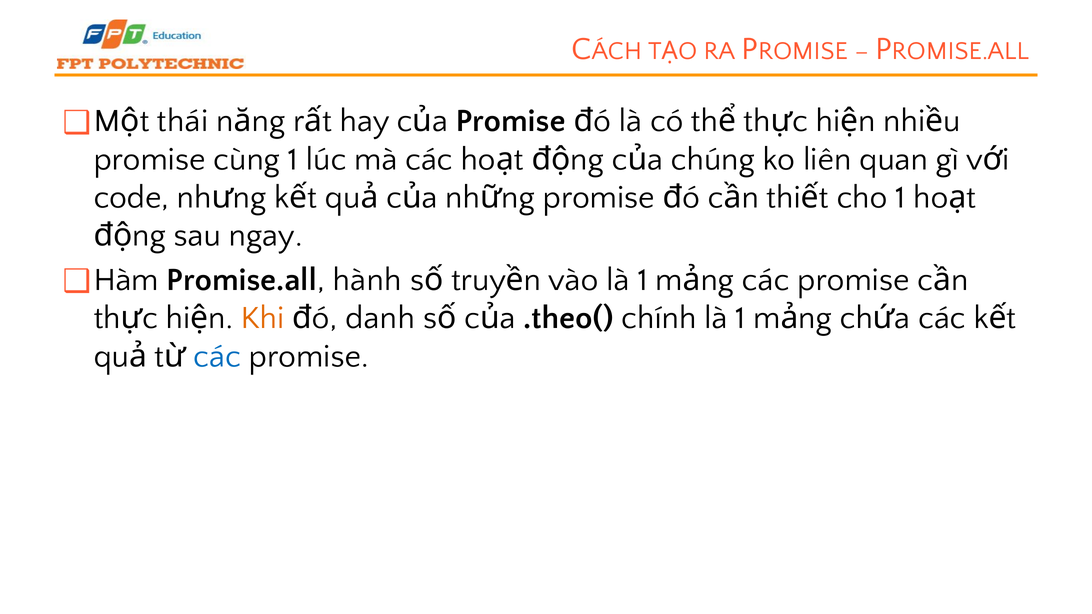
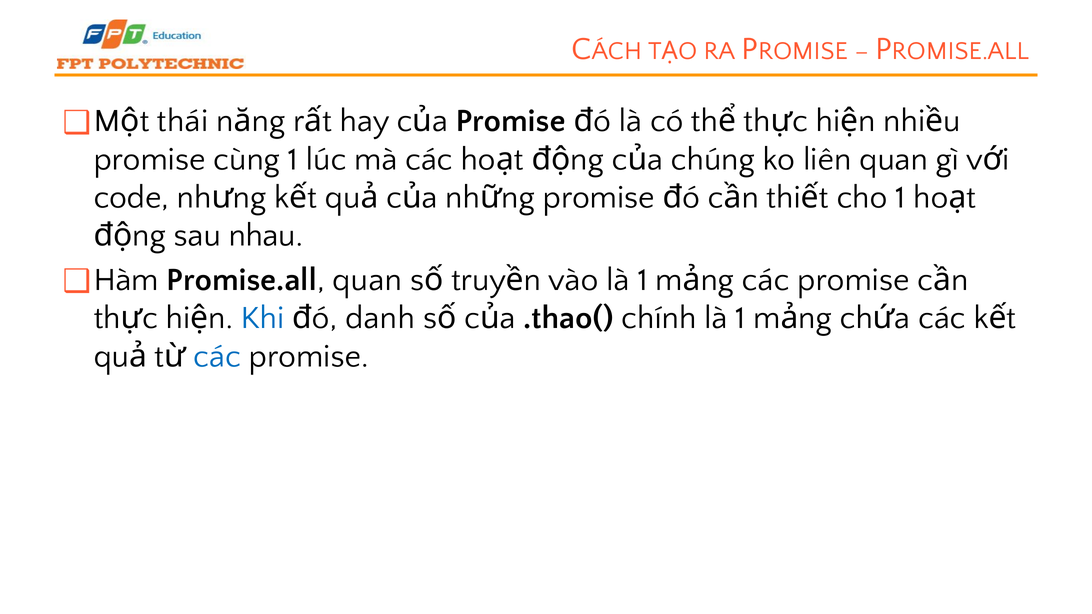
ngay: ngay -> nhau
Promise.all hành: hành -> quan
Khi colour: orange -> blue
.theo(: .theo( -> .thao(
